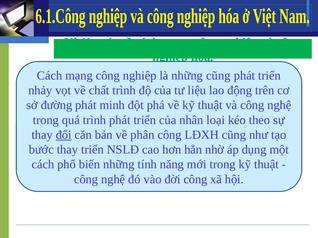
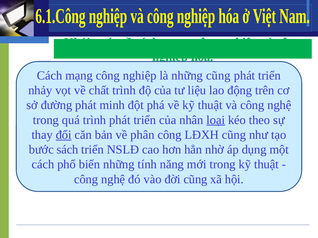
loại underline: none -> present
bước thay: thay -> sách
đời công: công -> cũng
